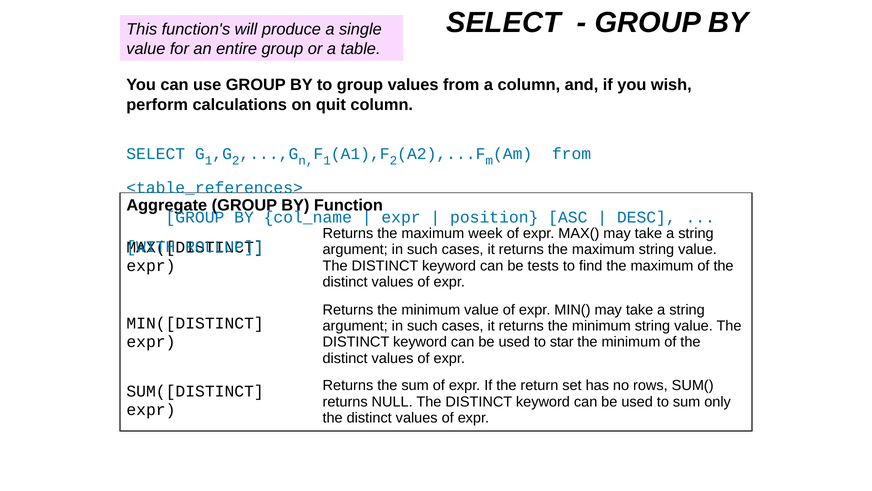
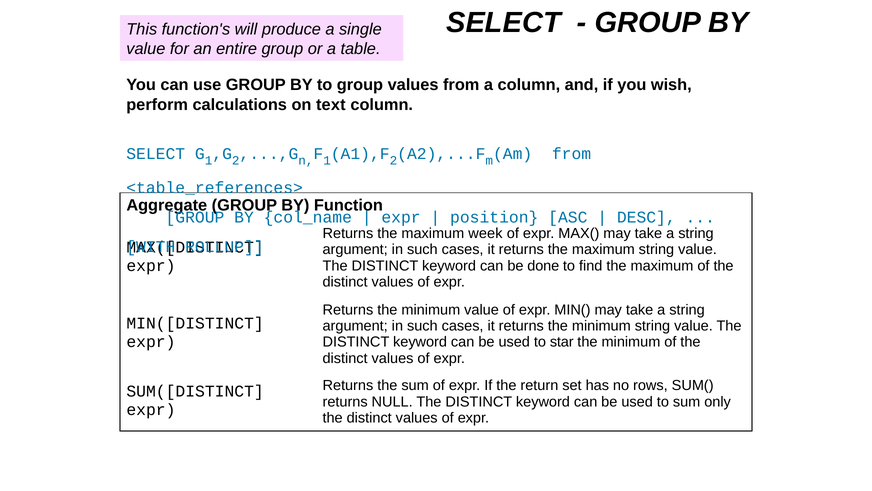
quit: quit -> text
tests: tests -> done
